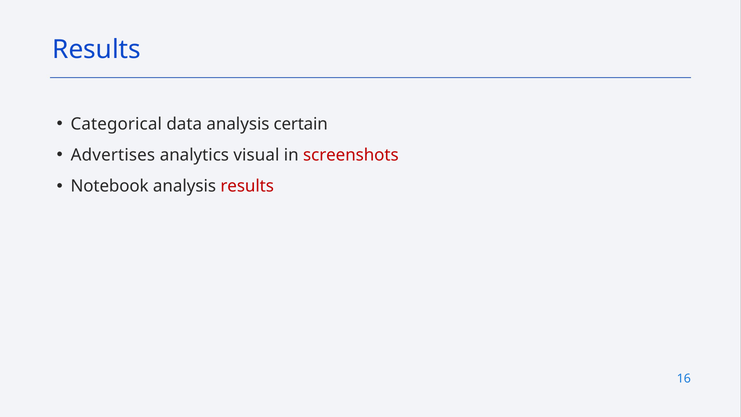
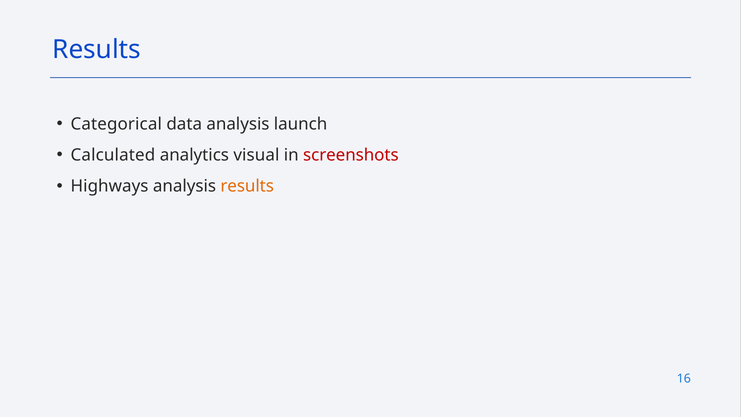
certain: certain -> launch
Advertises: Advertises -> Calculated
Notebook: Notebook -> Highways
results at (247, 186) colour: red -> orange
